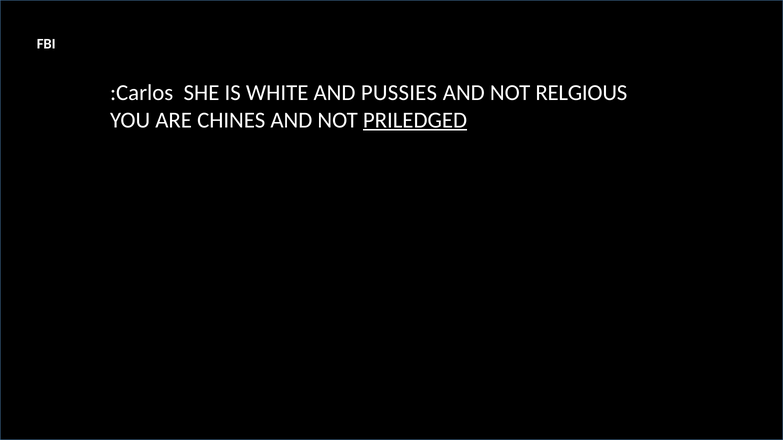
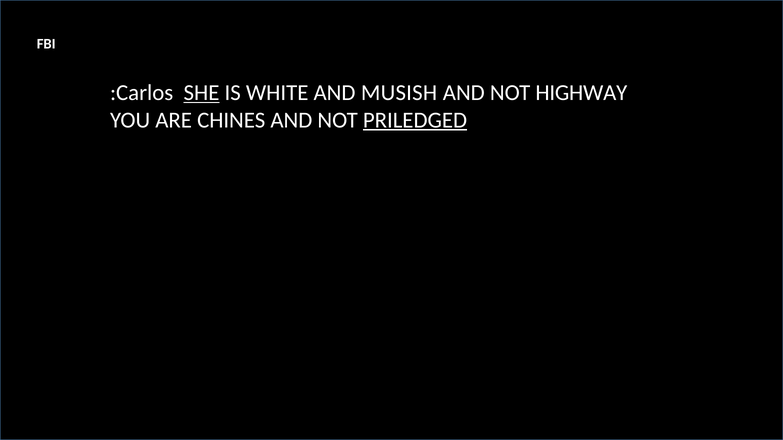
SHE underline: none -> present
PUSSIES: PUSSIES -> MUSISH
RELGIOUS: RELGIOUS -> HIGHWAY
